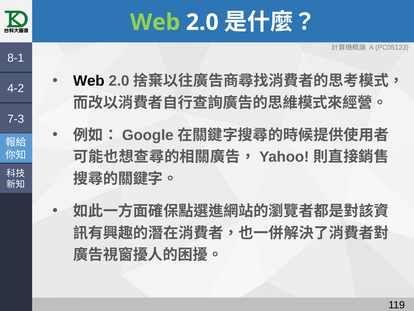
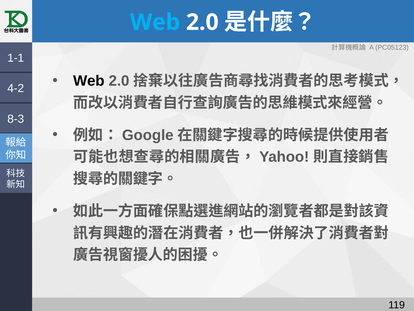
Web at (155, 22) colour: light green -> light blue
8-1: 8-1 -> 1-1
7-3: 7-3 -> 8-3
